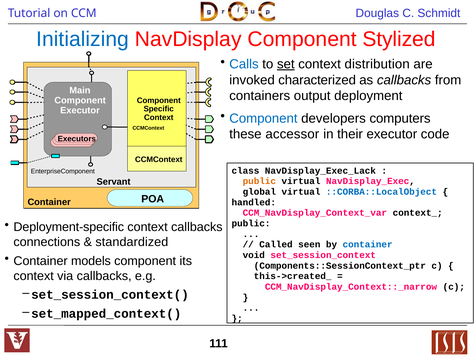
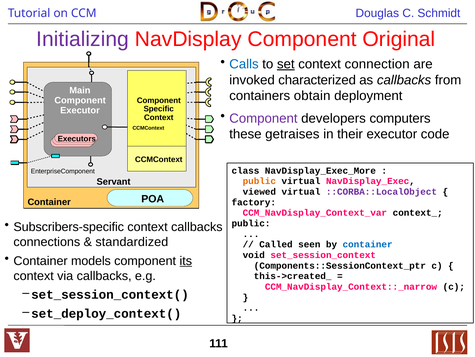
Initializing colour: blue -> purple
Stylized: Stylized -> Original
distribution: distribution -> connection
output: output -> obtain
Component at (263, 118) colour: blue -> purple
accessor: accessor -> getraises
NavDisplay_Exec_Lack: NavDisplay_Exec_Lack -> NavDisplay_Exec_More
global: global -> viewed
::CORBA::LocalObject colour: blue -> purple
handled: handled -> factory
Deployment-specific: Deployment-specific -> Subscribers-specific
its underline: none -> present
set_mapped_context(: set_mapped_context( -> set_deploy_context(
